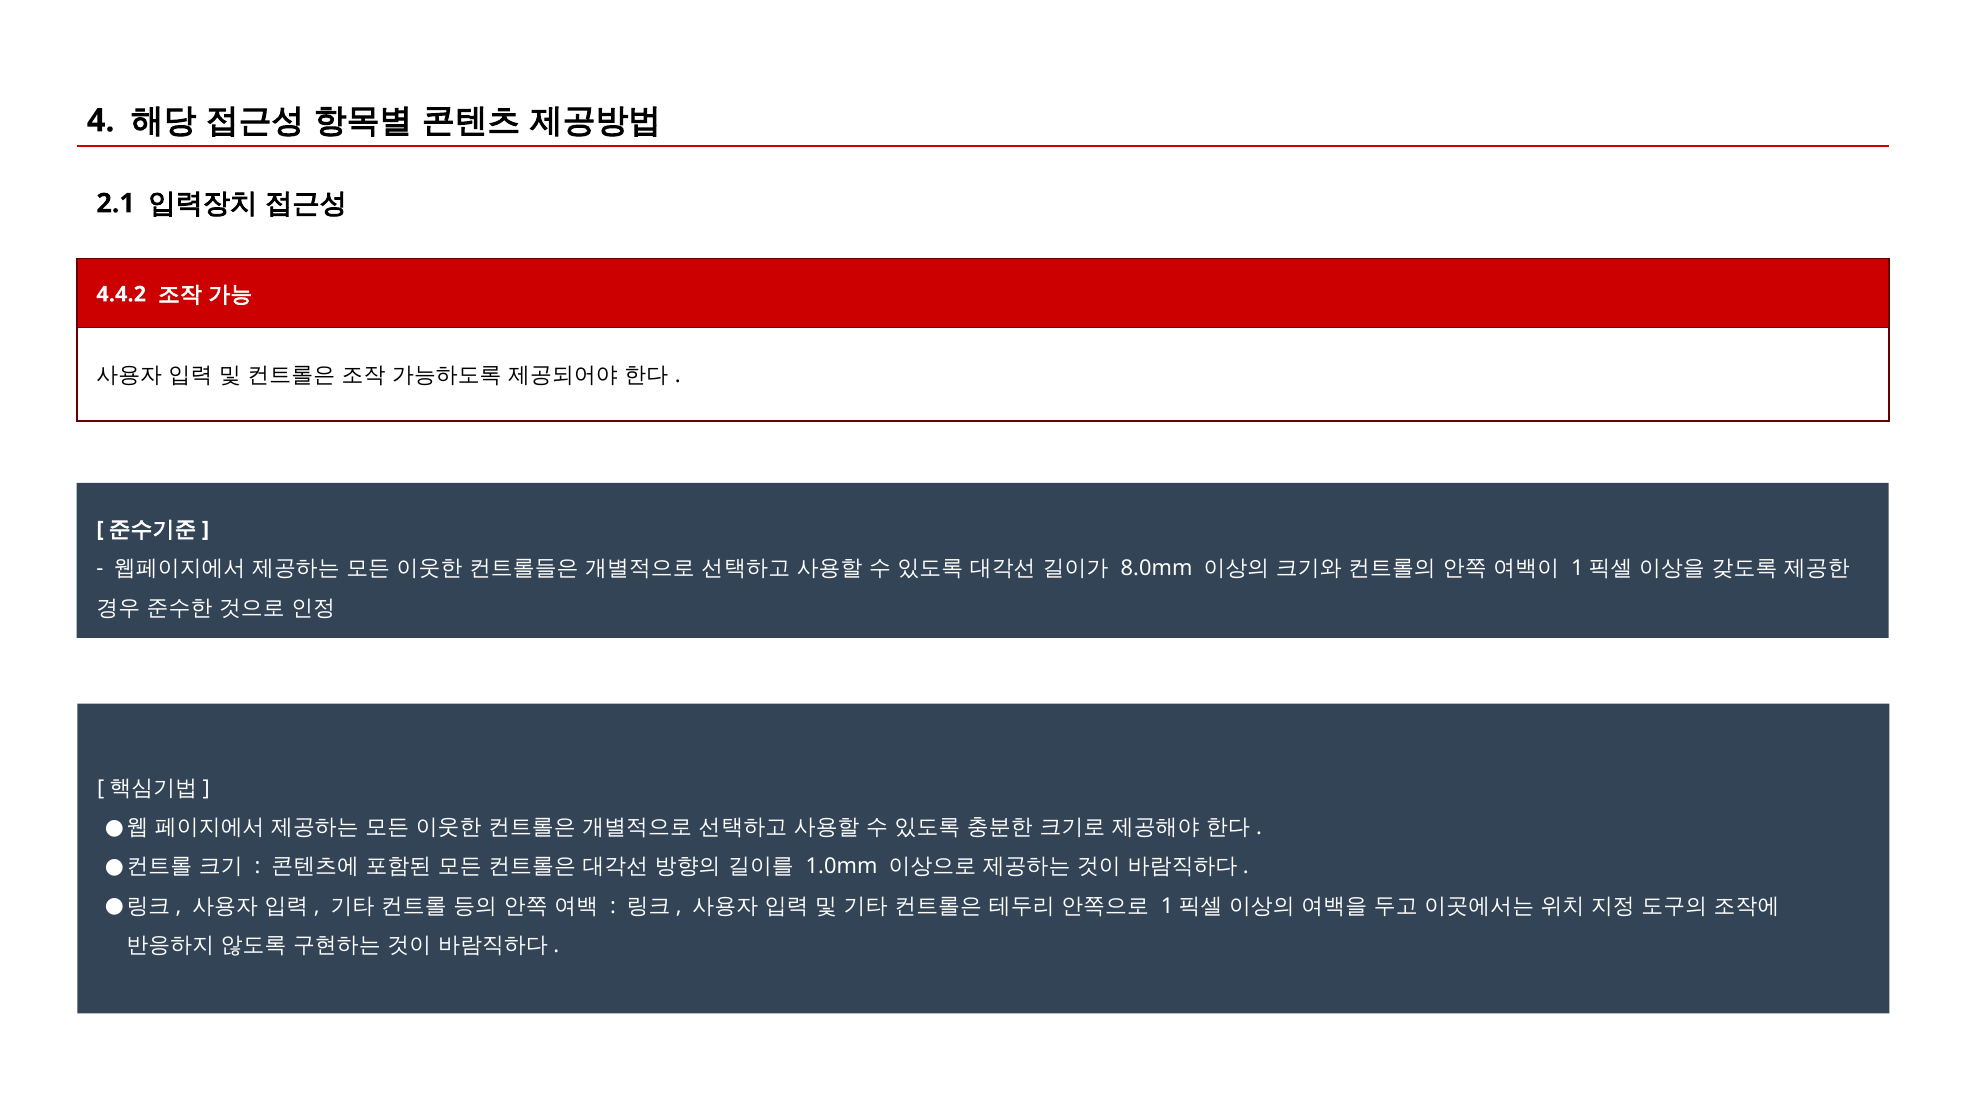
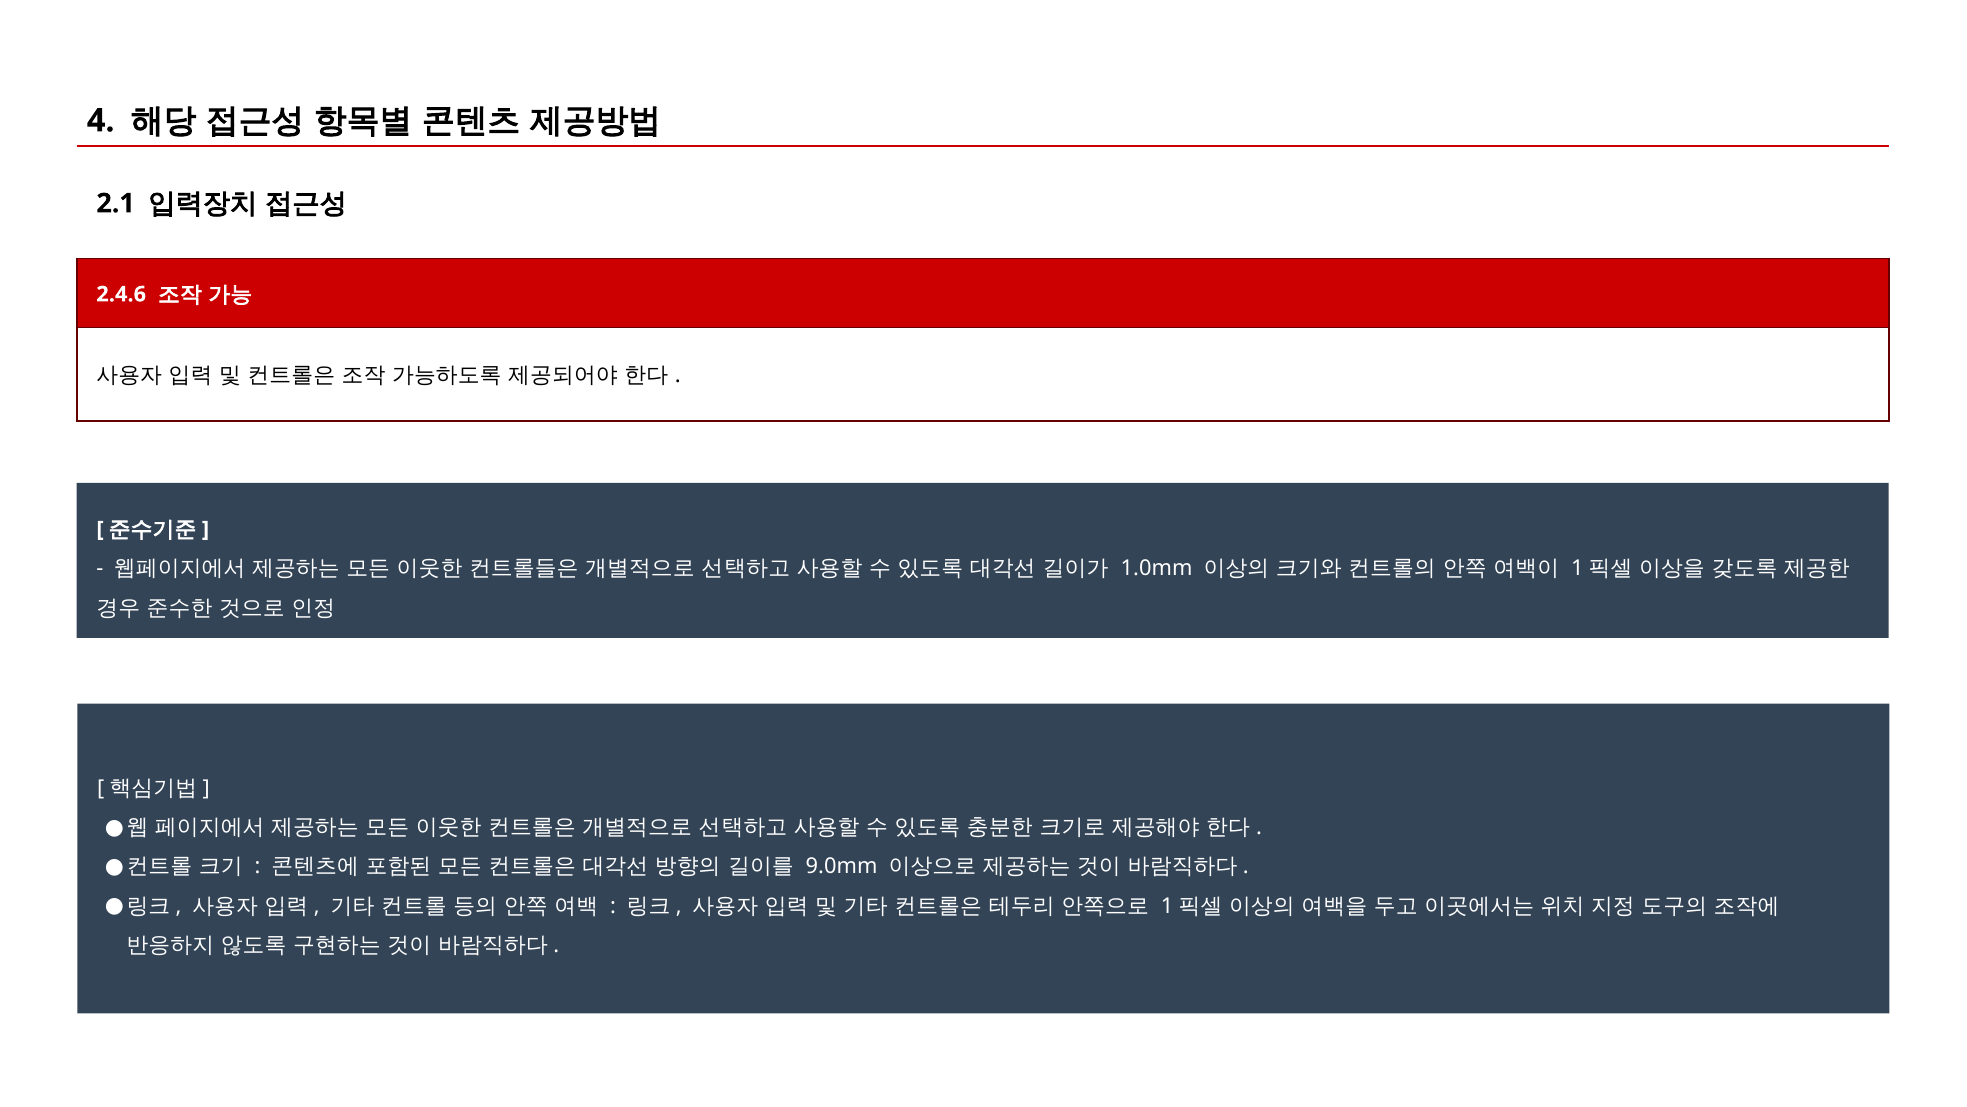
4.4.2: 4.4.2 -> 2.4.6
8.0mm: 8.0mm -> 1.0mm
1.0mm: 1.0mm -> 9.0mm
